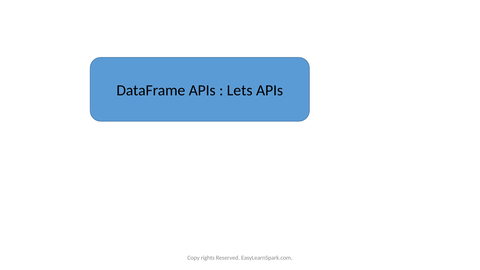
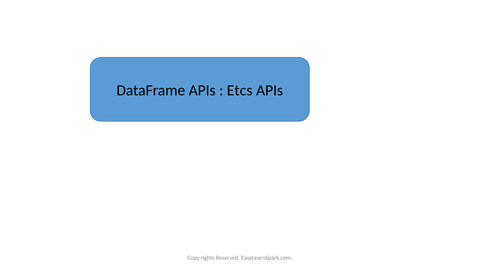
Lets: Lets -> Etcs
